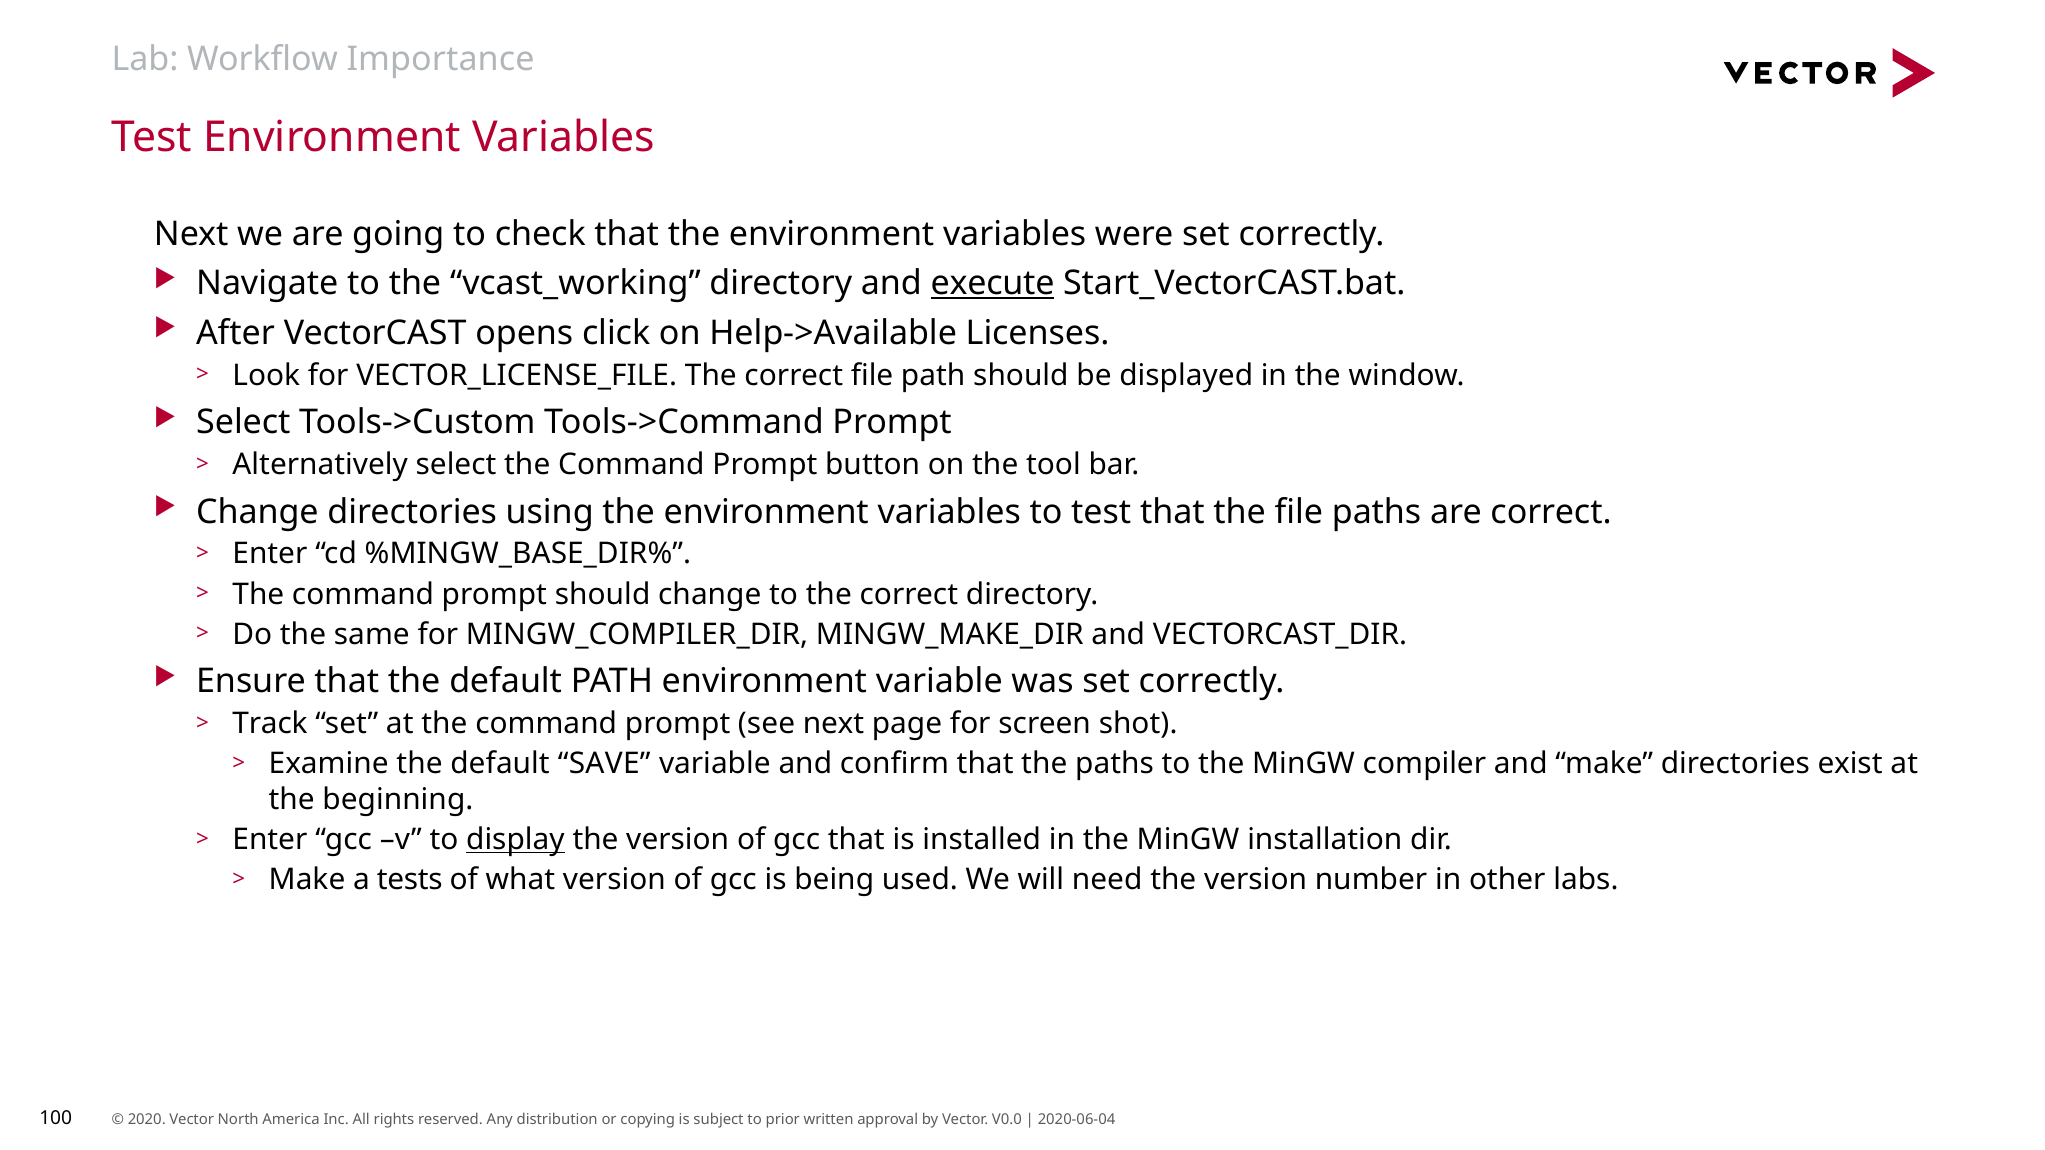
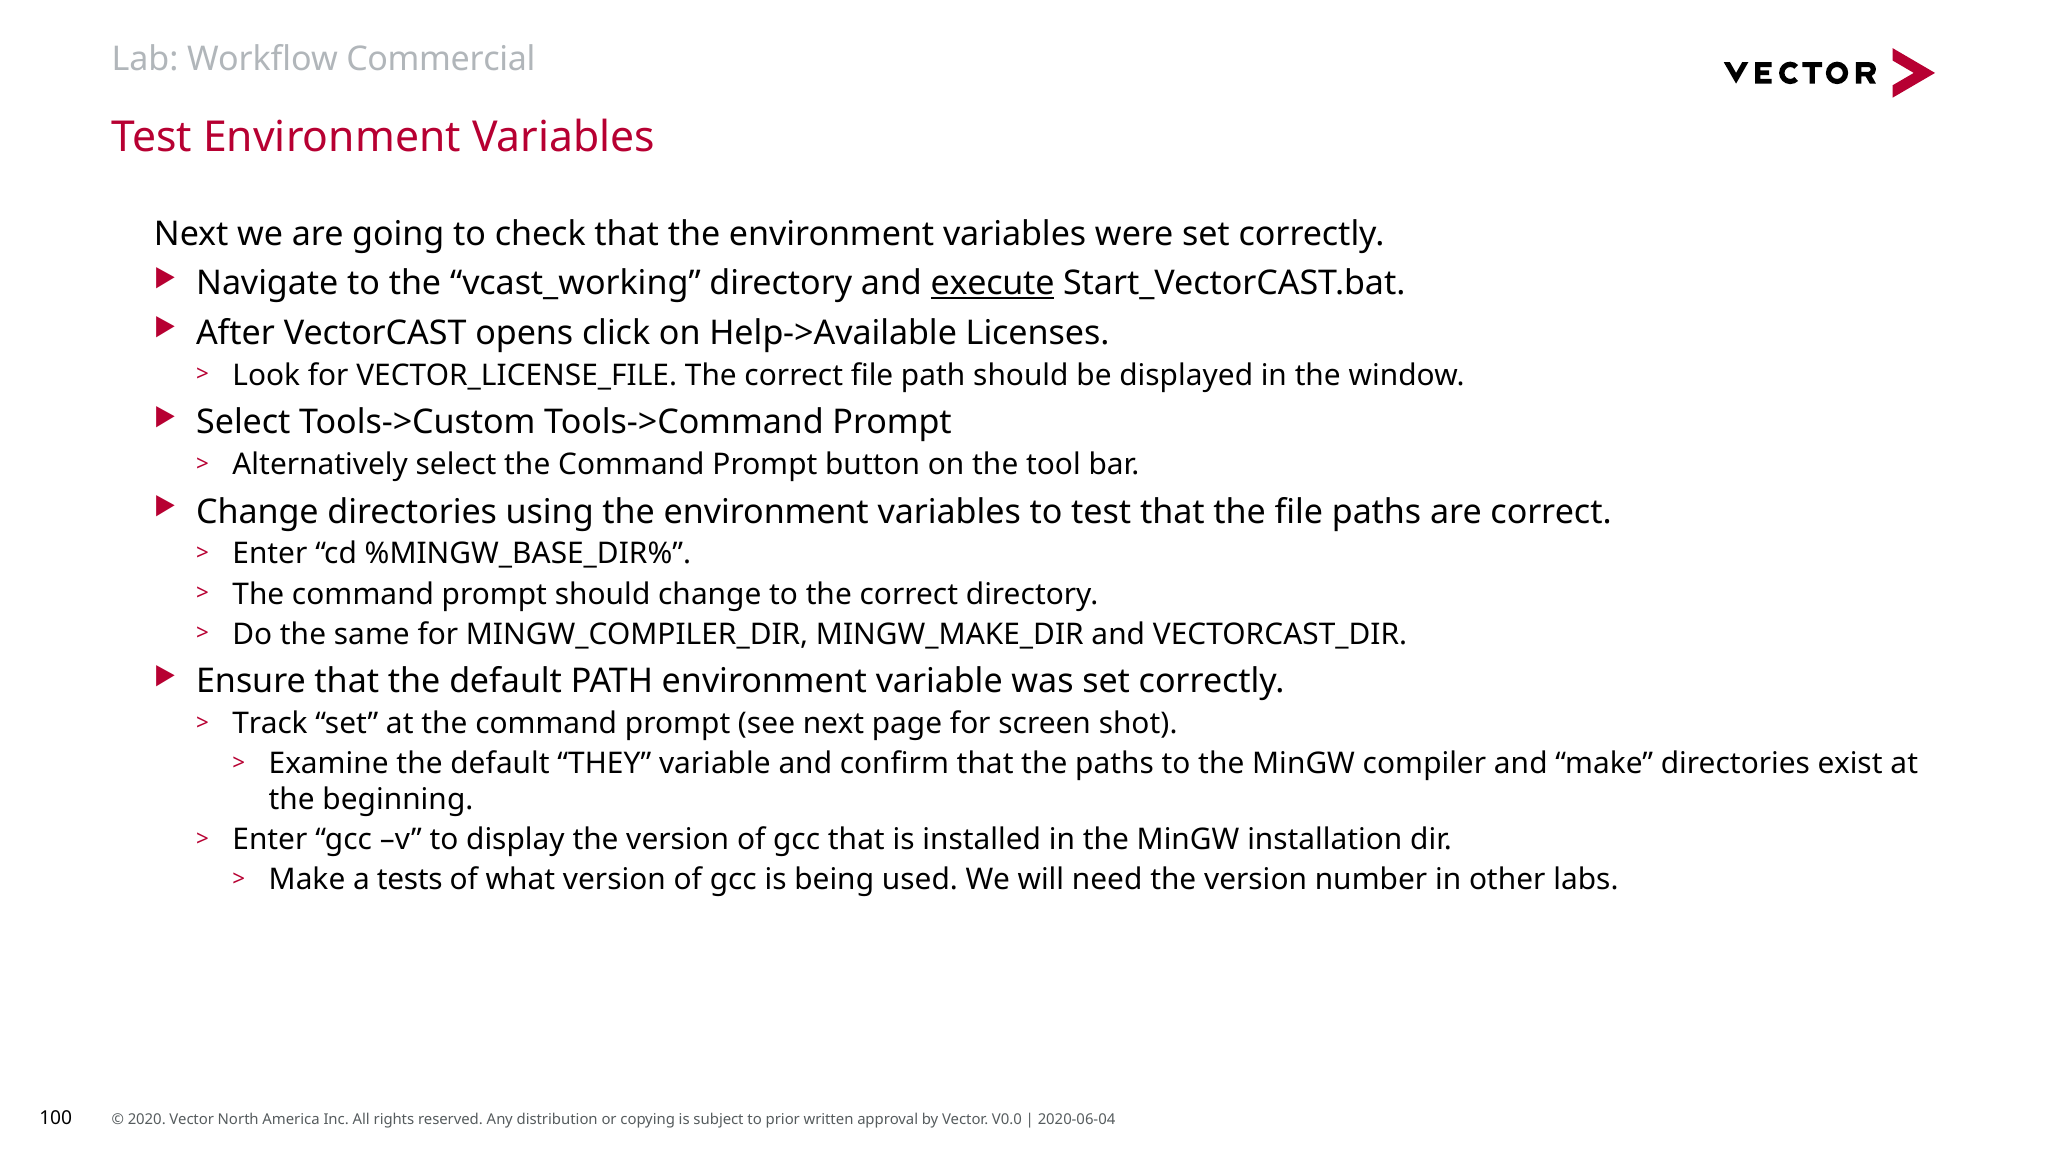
Importance: Importance -> Commercial
SAVE: SAVE -> THEY
display underline: present -> none
